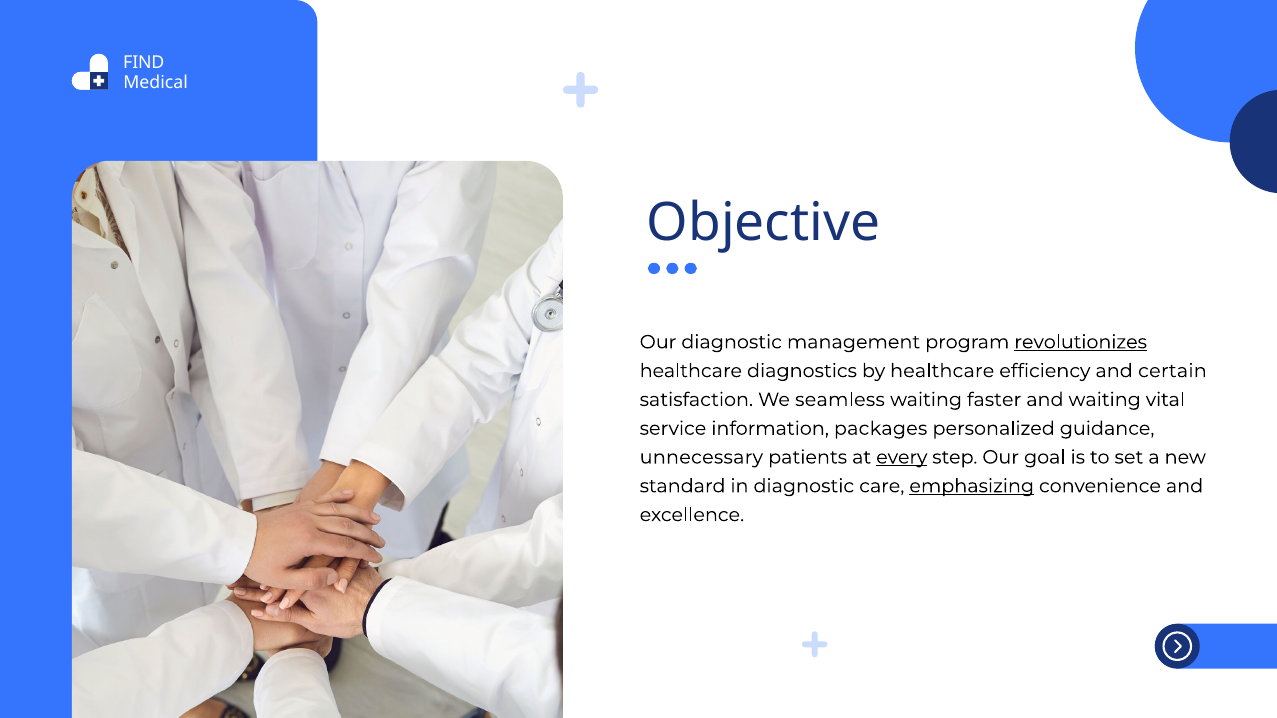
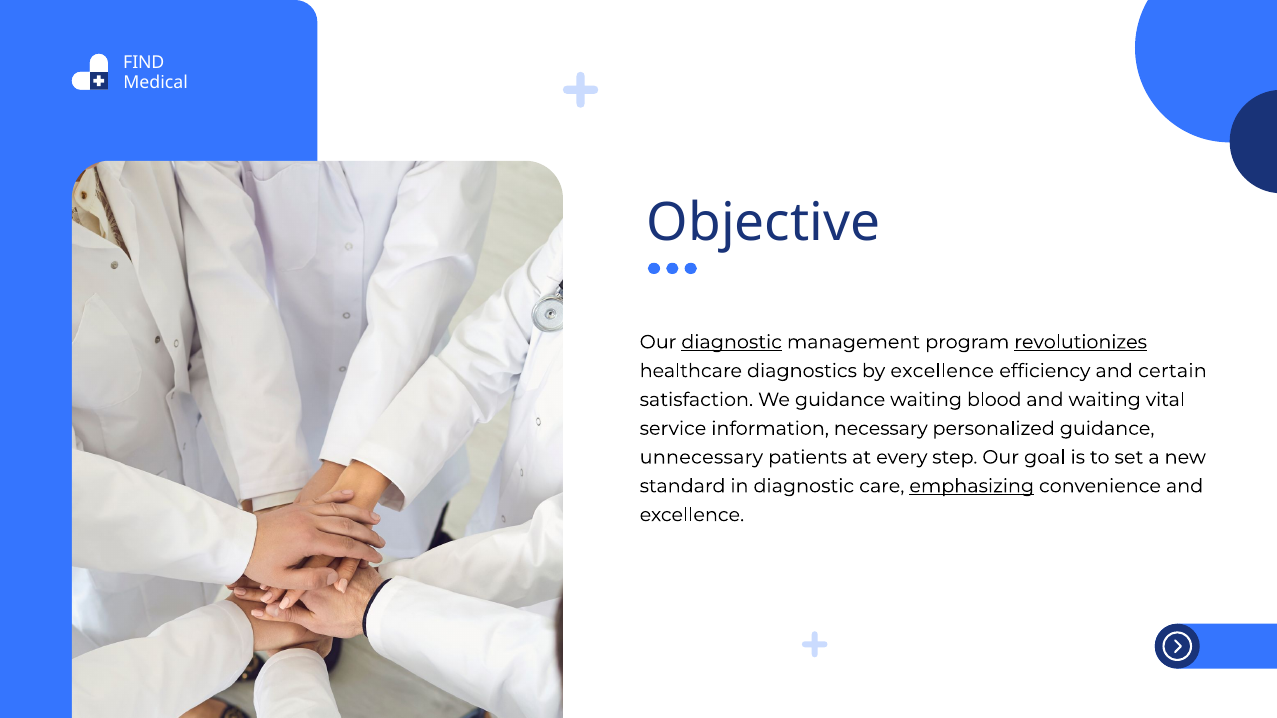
diagnostic at (732, 342) underline: none -> present
by healthcare: healthcare -> excellence
We seamless: seamless -> guidance
faster: faster -> blood
packages: packages -> necessary
every underline: present -> none
